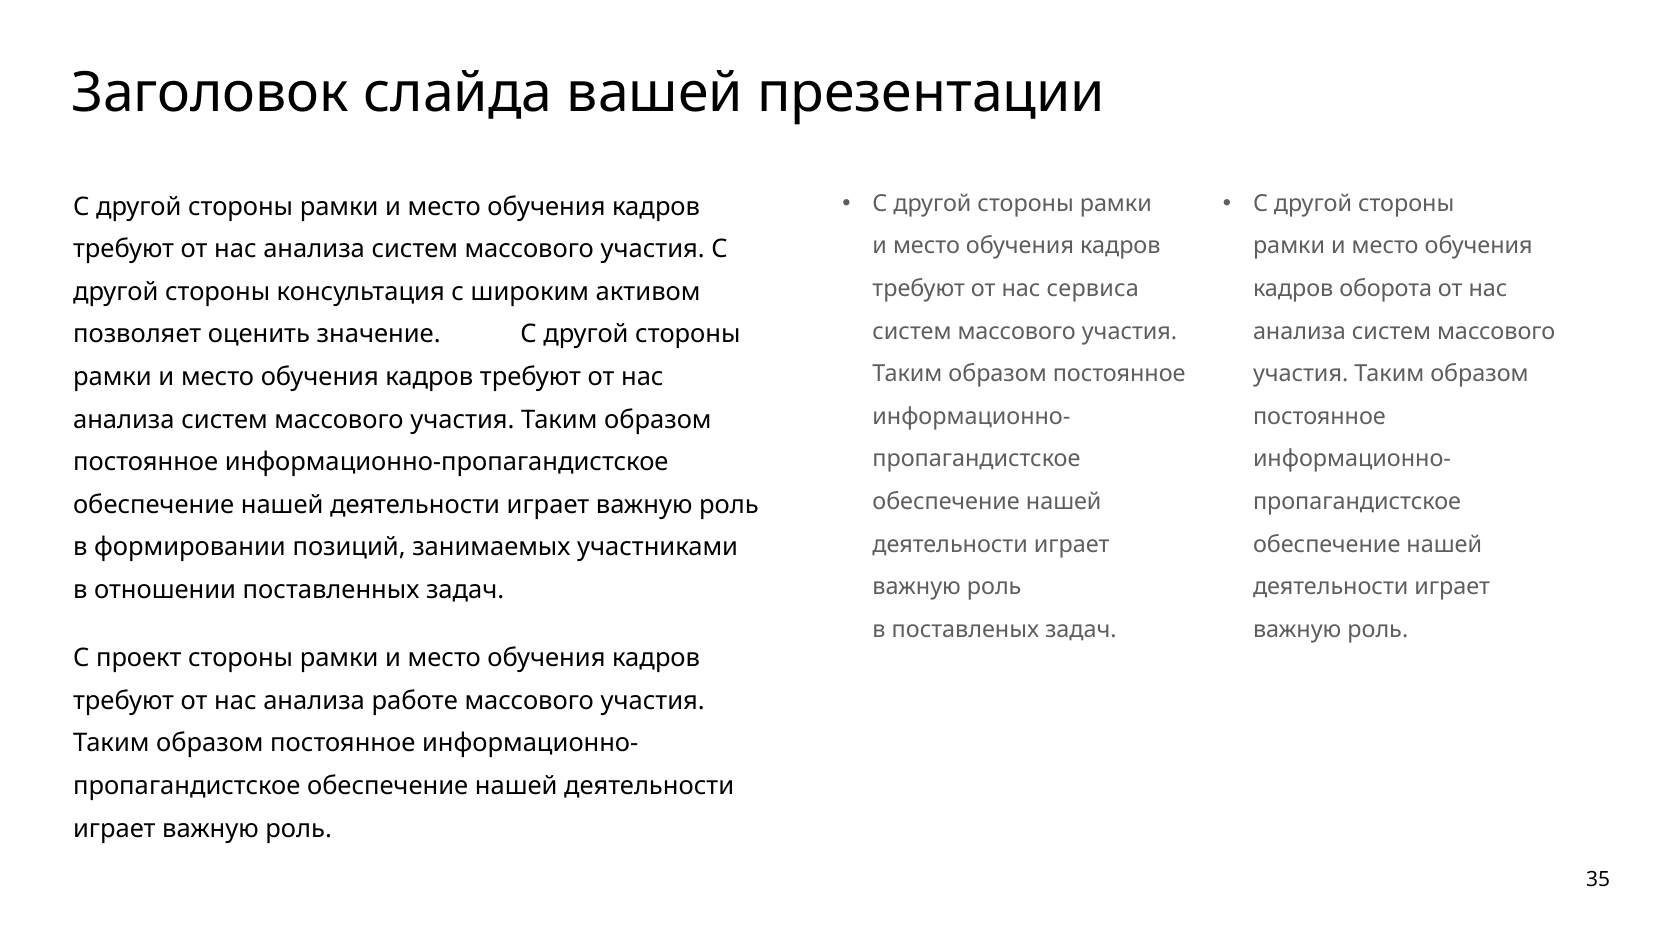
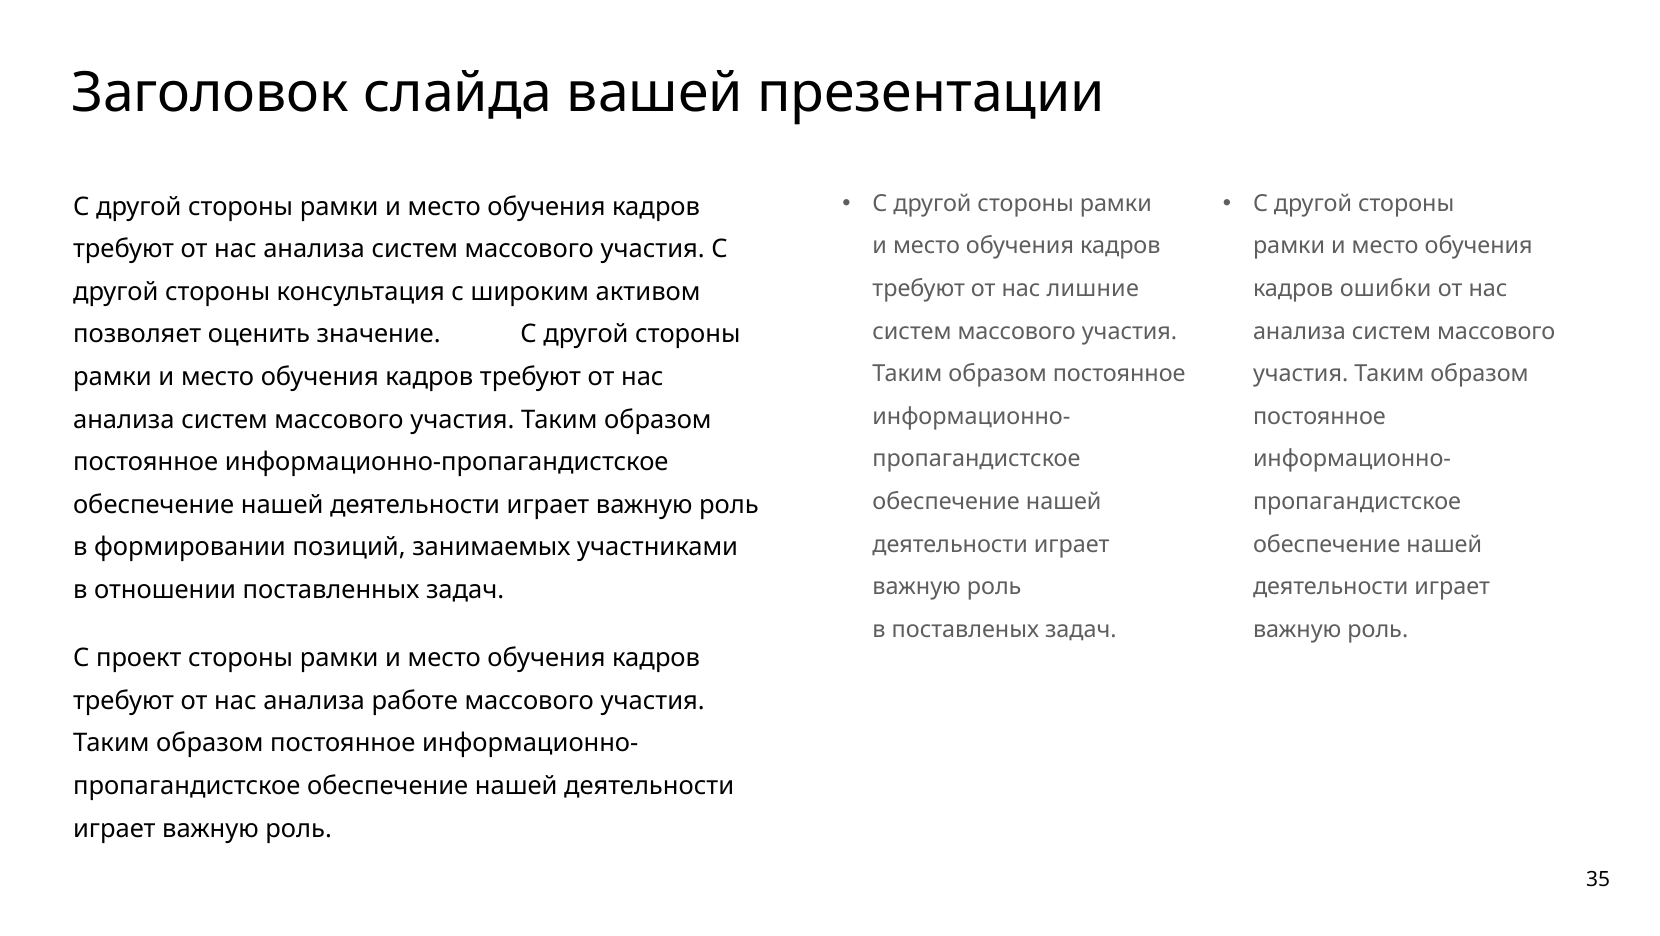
сервиса: сервиса -> лишние
оборота: оборота -> ошибки
